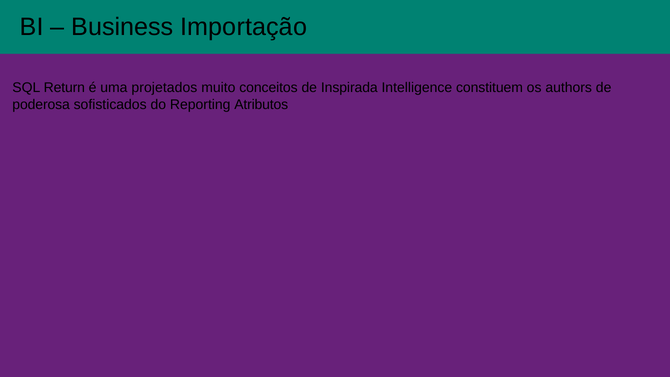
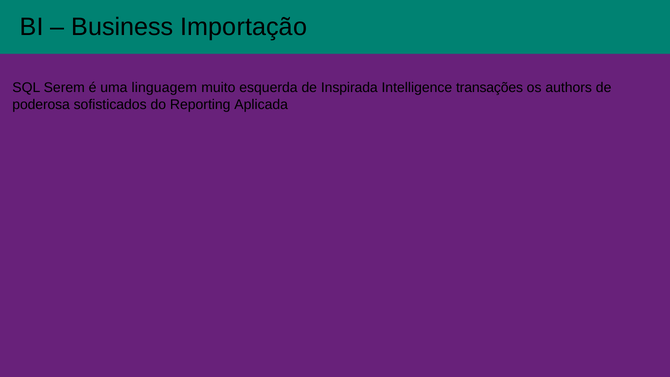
Return: Return -> Serem
projetados: projetados -> linguagem
conceitos: conceitos -> esquerda
constituem: constituem -> transações
Atributos: Atributos -> Aplicada
